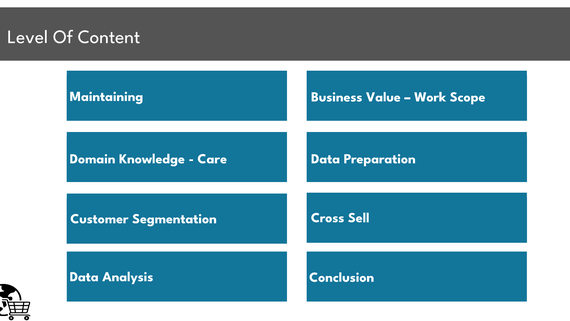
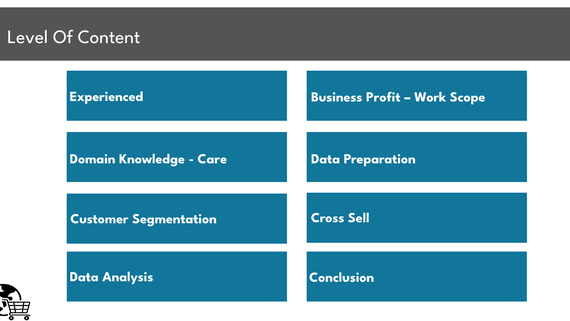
Maintaining: Maintaining -> Experienced
Value: Value -> Profit
